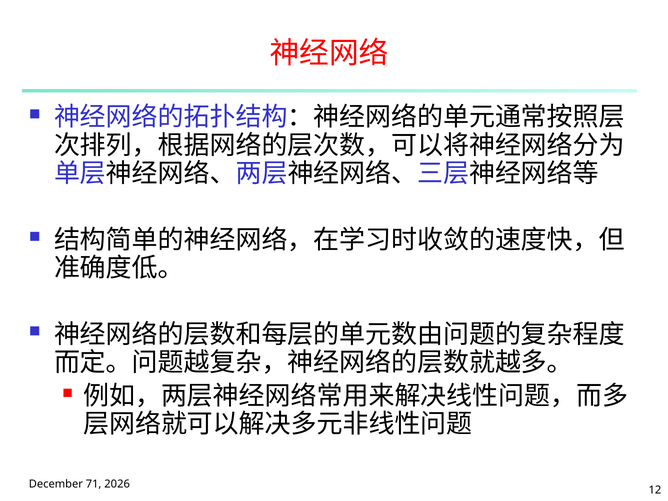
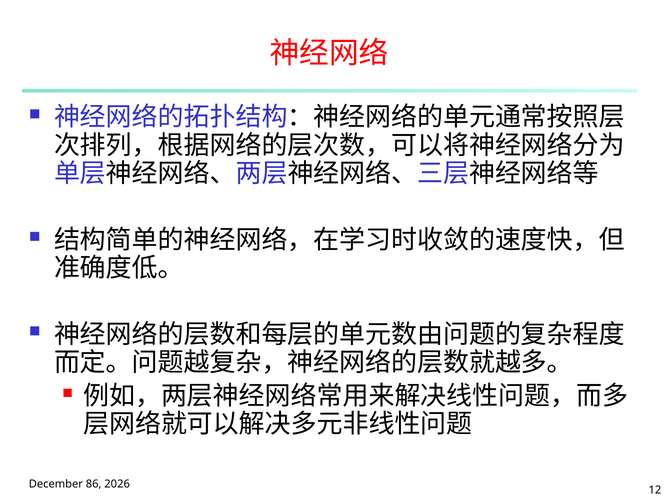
71: 71 -> 86
